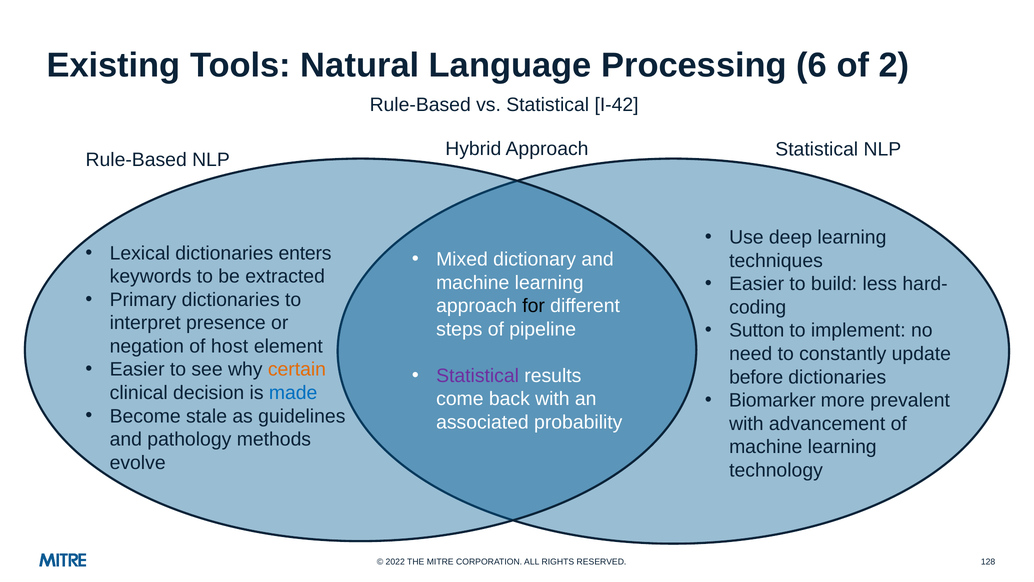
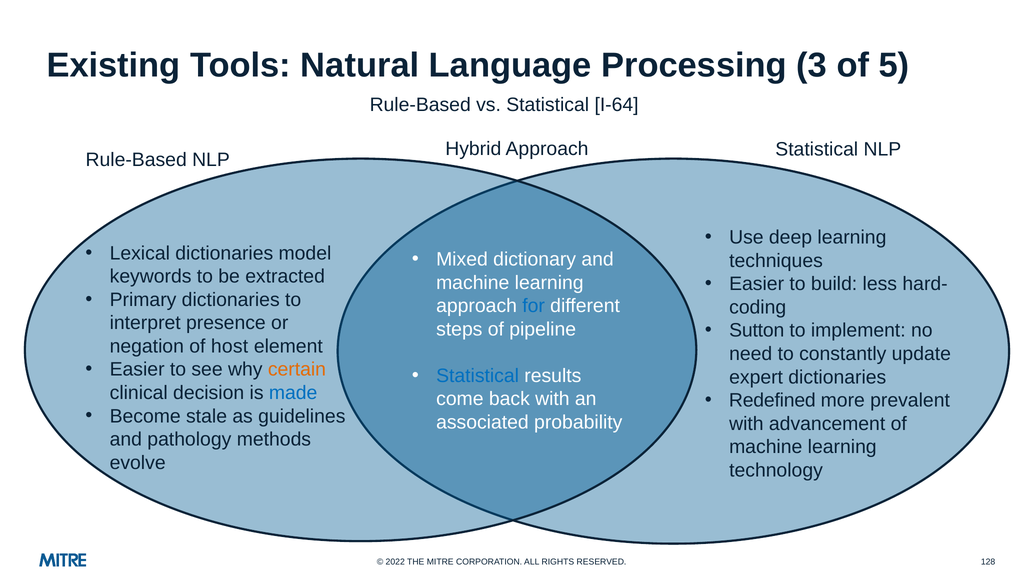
6: 6 -> 3
2: 2 -> 5
I-42: I-42 -> I-64
enters: enters -> model
for colour: black -> blue
Statistical at (478, 375) colour: purple -> blue
before: before -> expert
Biomarker: Biomarker -> Redefined
